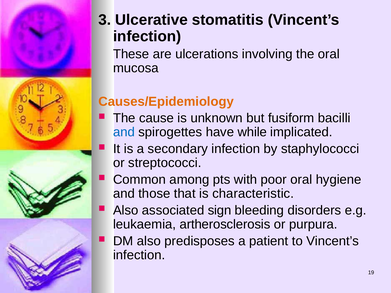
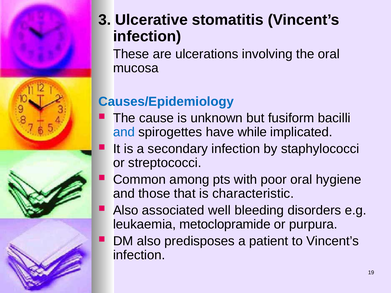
Causes/Epidemiology colour: orange -> blue
sign: sign -> well
artherosclerosis: artherosclerosis -> metoclopramide
